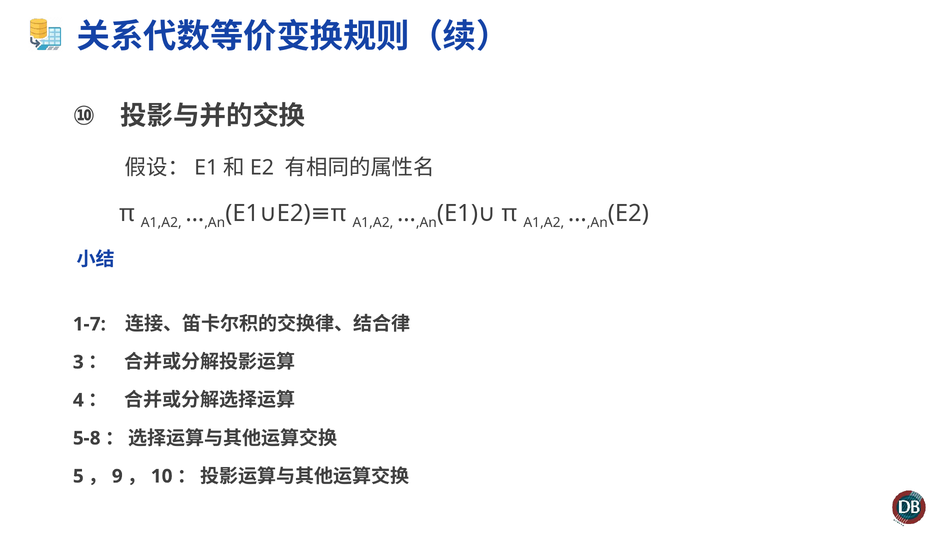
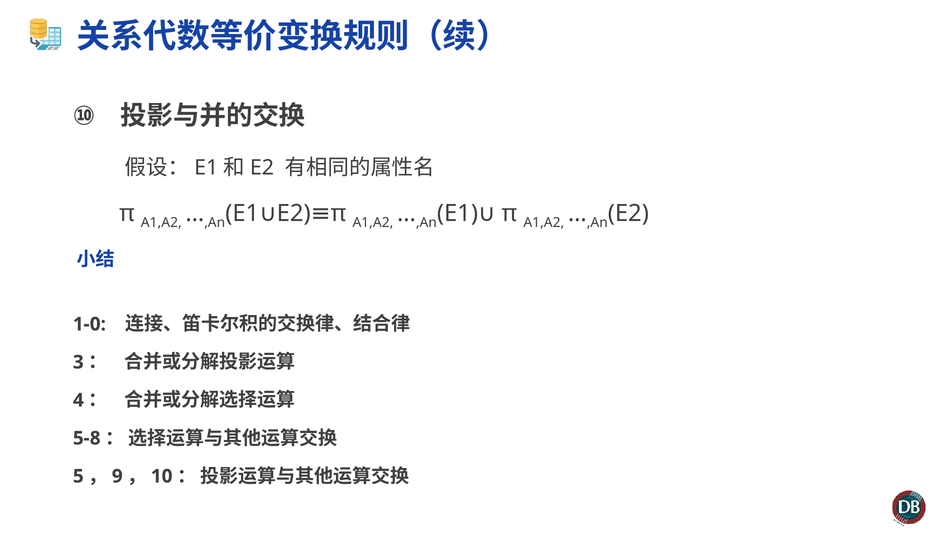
1-7: 1-7 -> 1-0
